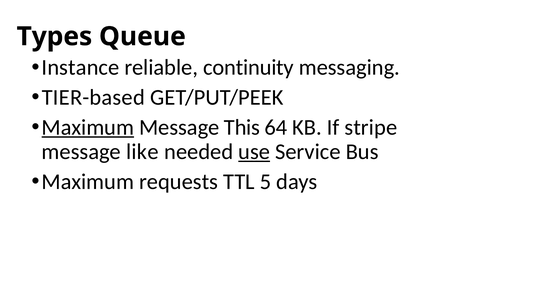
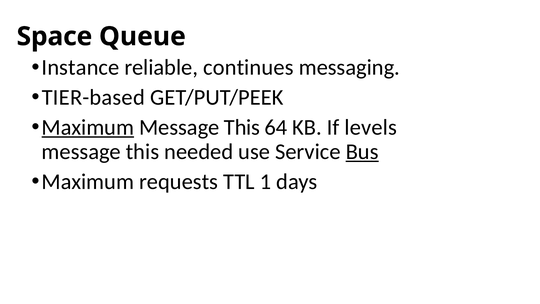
Types: Types -> Space
continuity: continuity -> continues
stripe: stripe -> levels
like at (142, 152): like -> this
use underline: present -> none
Bus underline: none -> present
5: 5 -> 1
